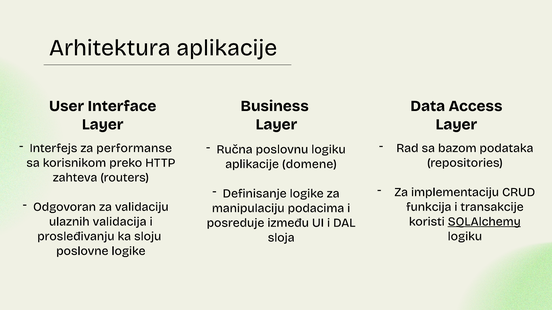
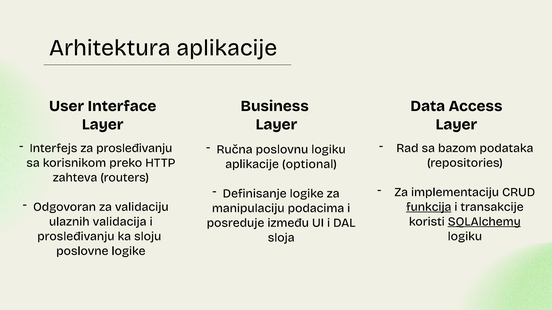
za performanse: performanse -> prosleđivanju
domene: domene -> optional
funkcija underline: none -> present
